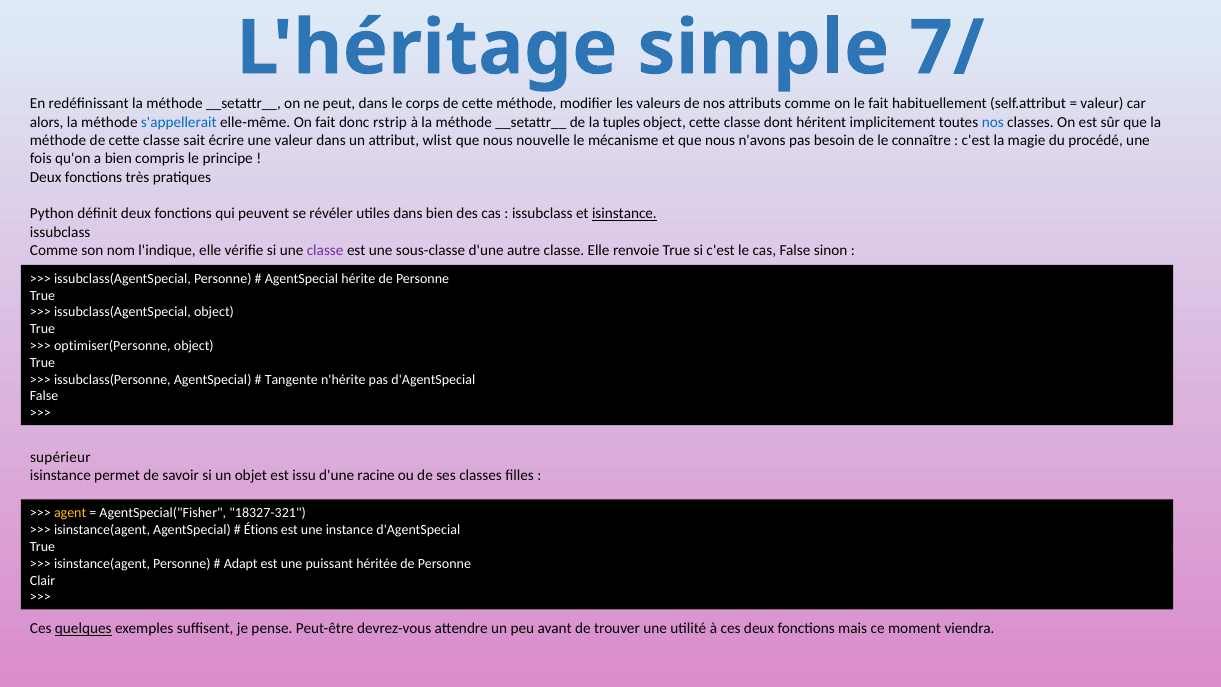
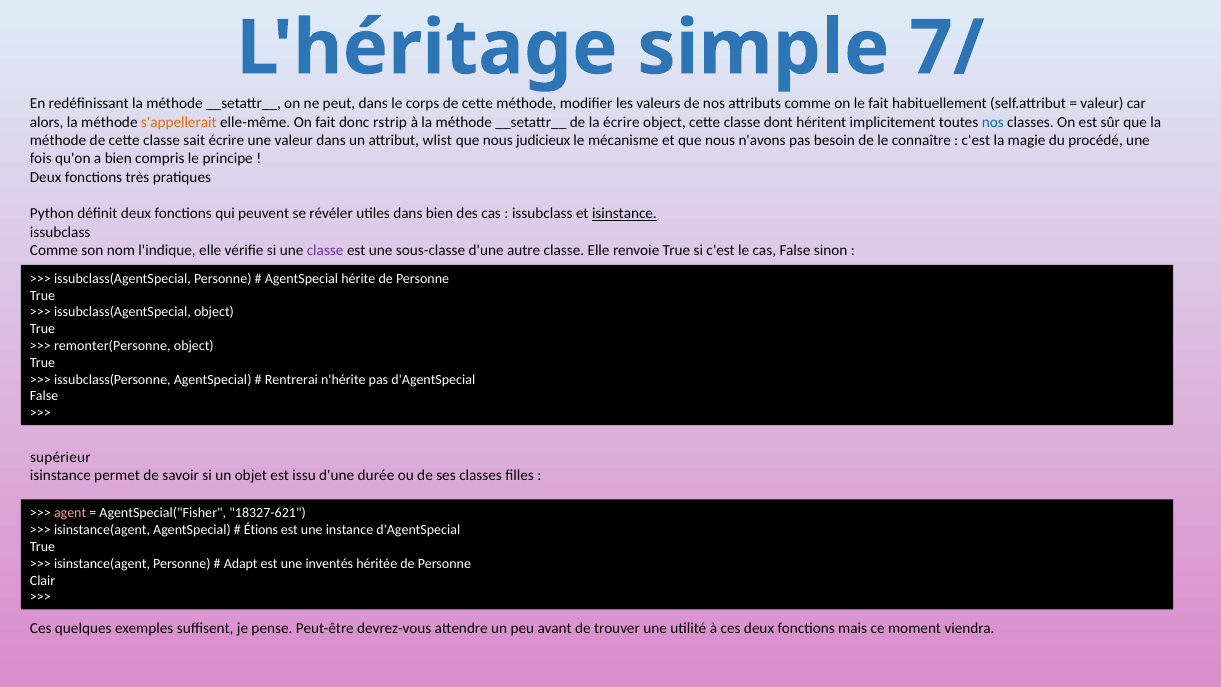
s'appellerait colour: blue -> orange
la tuples: tuples -> écrire
nouvelle: nouvelle -> judicieux
optimiser(Personne: optimiser(Personne -> remonter(Personne
Tangente: Tangente -> Rentrerai
racine: racine -> durée
agent colour: yellow -> pink
18327-321: 18327-321 -> 18327-621
puissant: puissant -> inventés
quelques underline: present -> none
